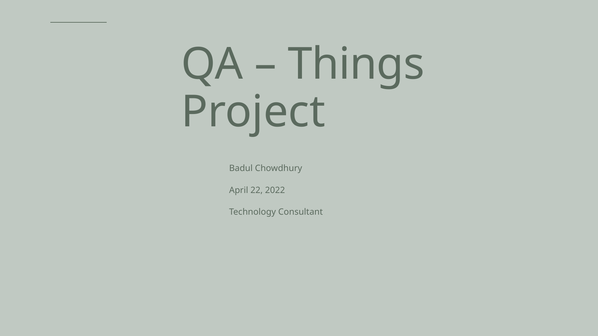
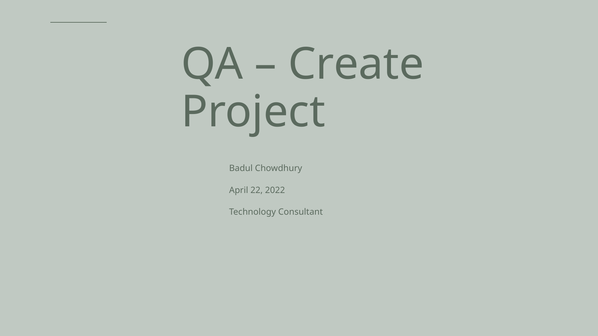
Things: Things -> Create
